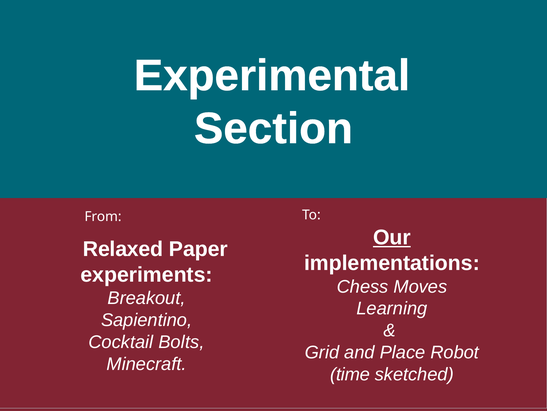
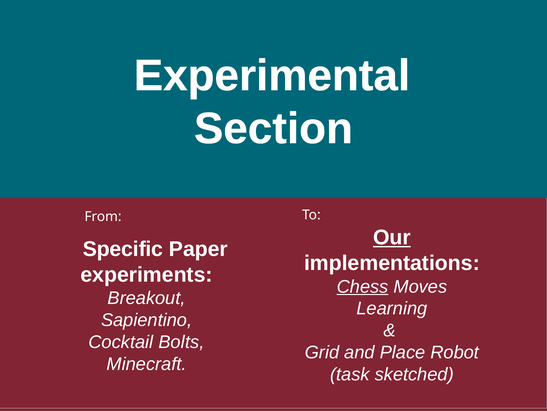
Relaxed: Relaxed -> Specific
Chess underline: none -> present
time: time -> task
